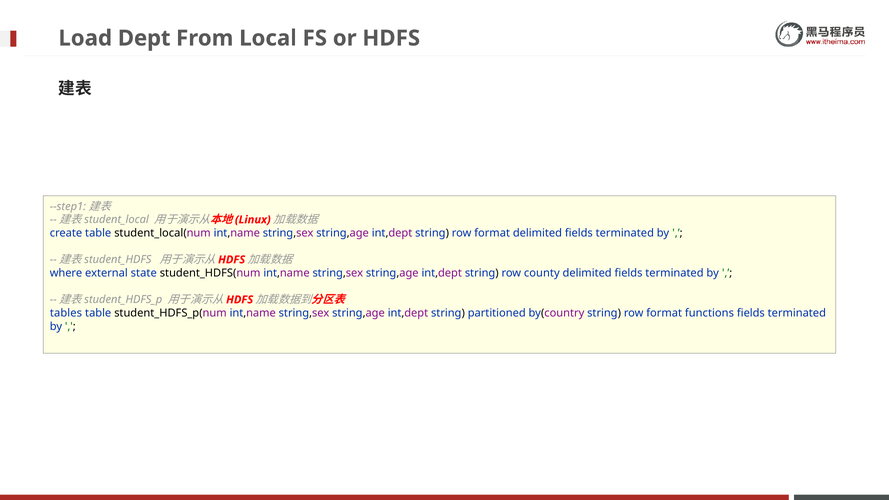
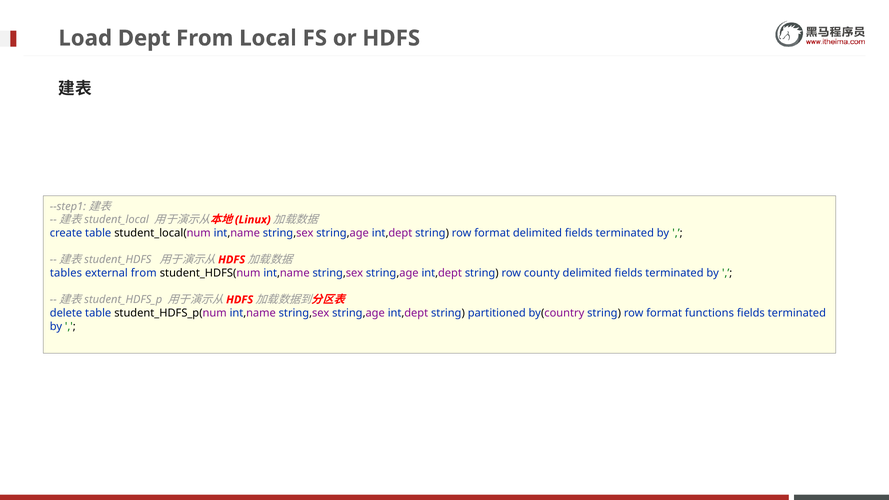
where: where -> tables
external state: state -> from
tables: tables -> delete
